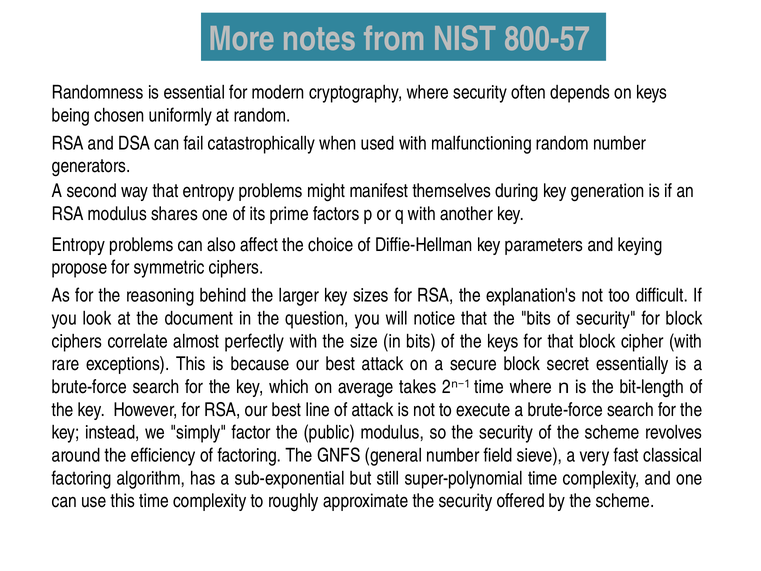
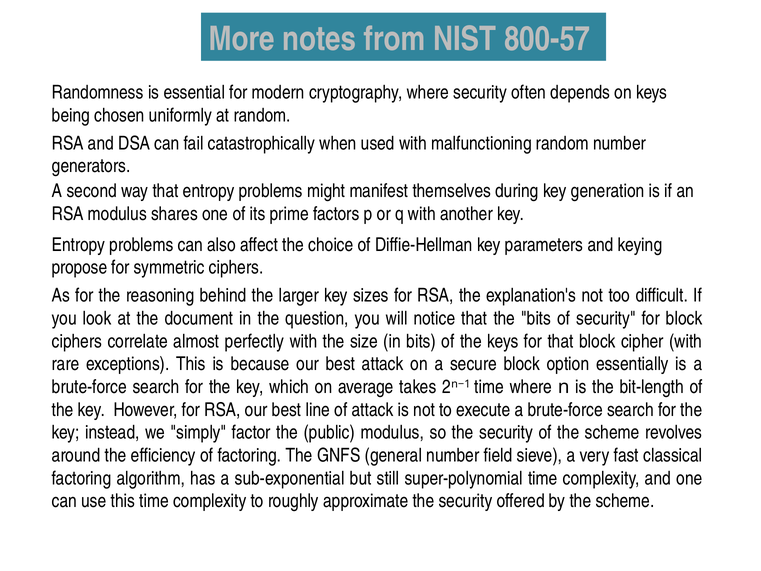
secret: secret -> option
